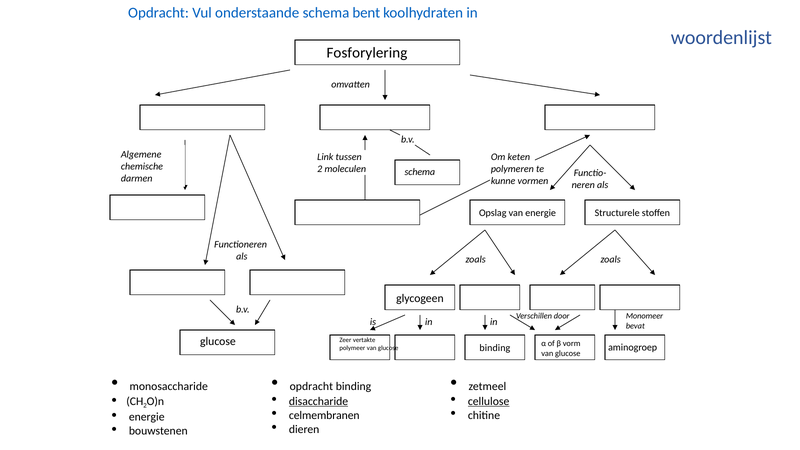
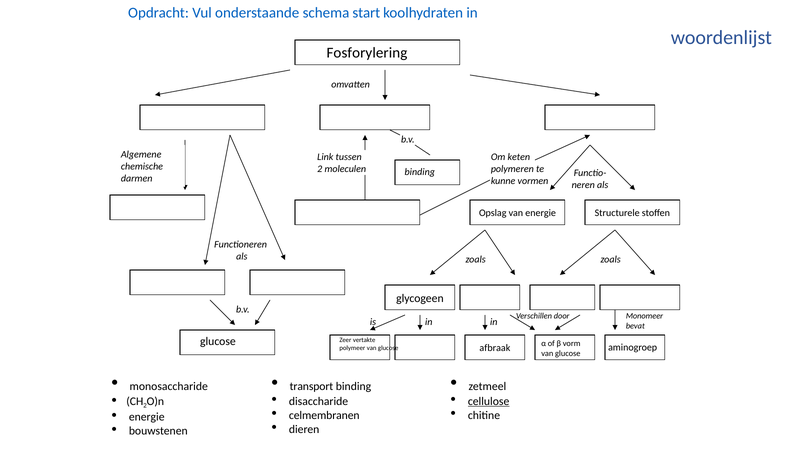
bent: bent -> start
schema at (420, 172): schema -> binding
binding at (495, 348): binding -> afbraak
opdracht at (311, 386): opdracht -> transport
disaccharide underline: present -> none
